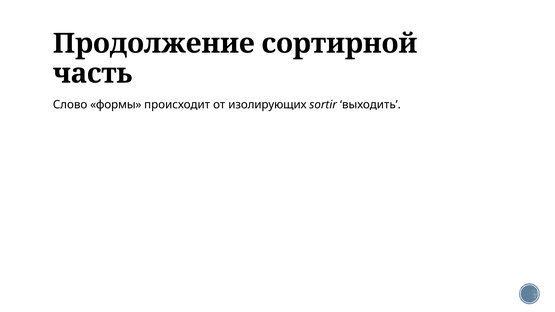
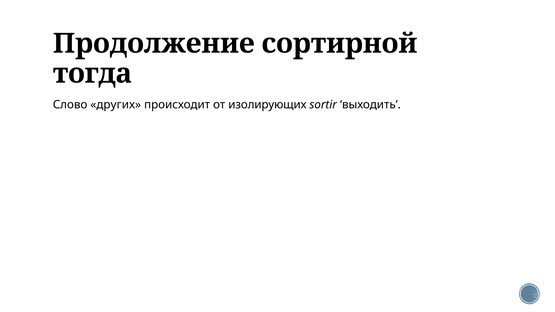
часть: часть -> тогда
формы: формы -> других
